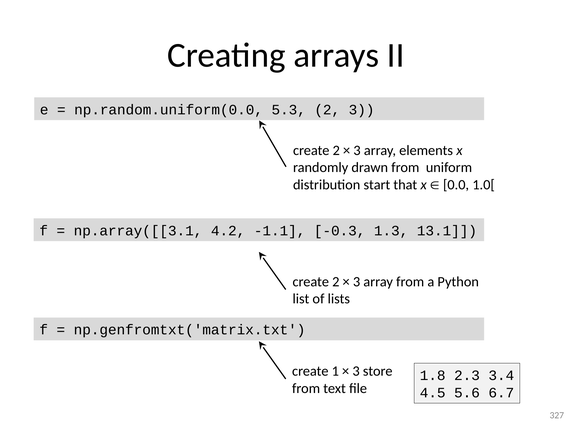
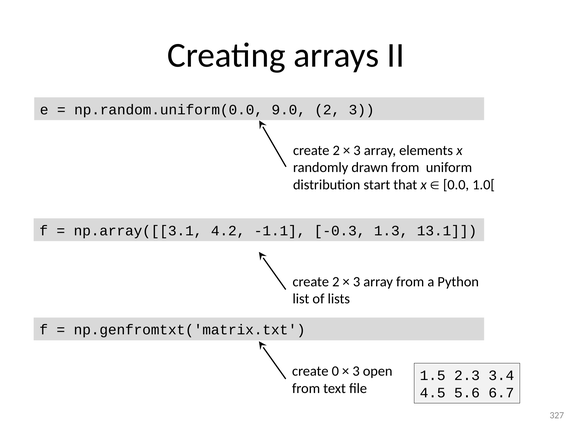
5.3: 5.3 -> 9.0
1: 1 -> 0
store: store -> open
1.8: 1.8 -> 1.5
